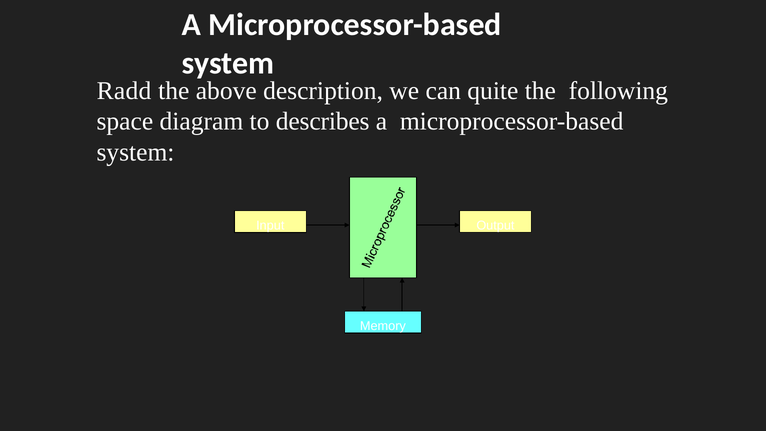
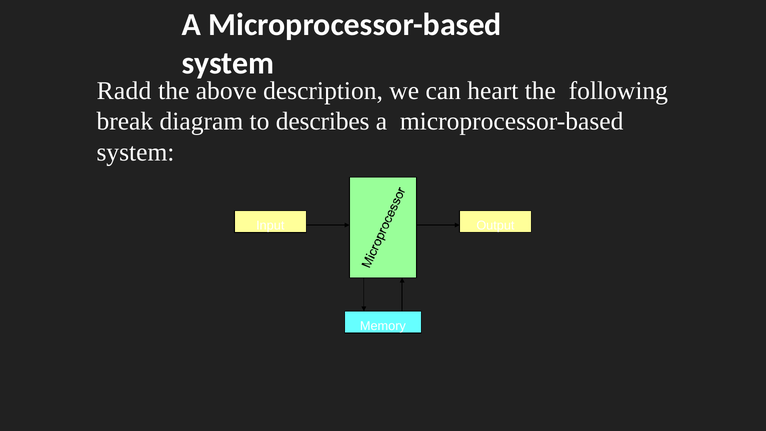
quite: quite -> heart
space: space -> break
